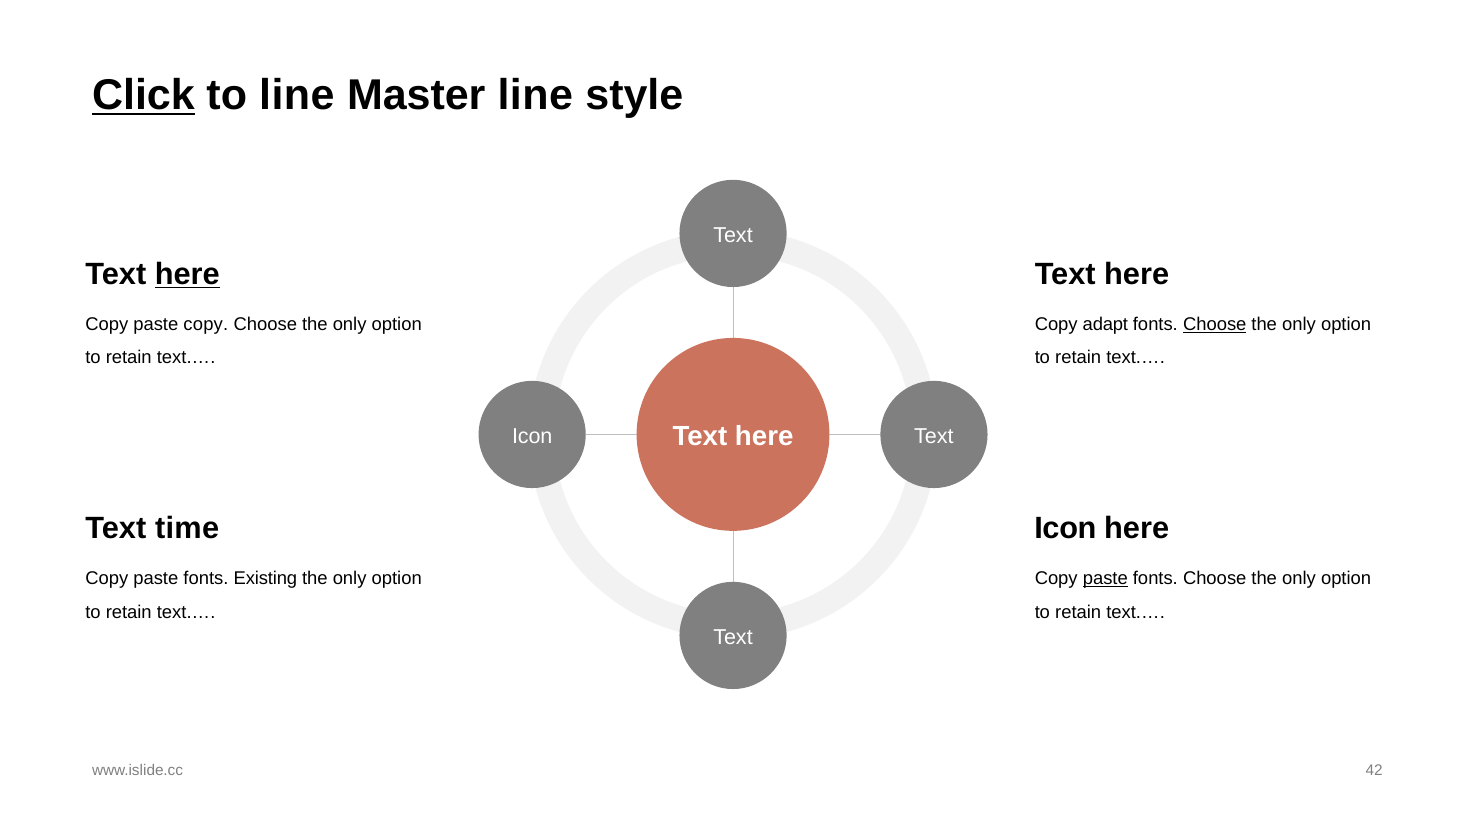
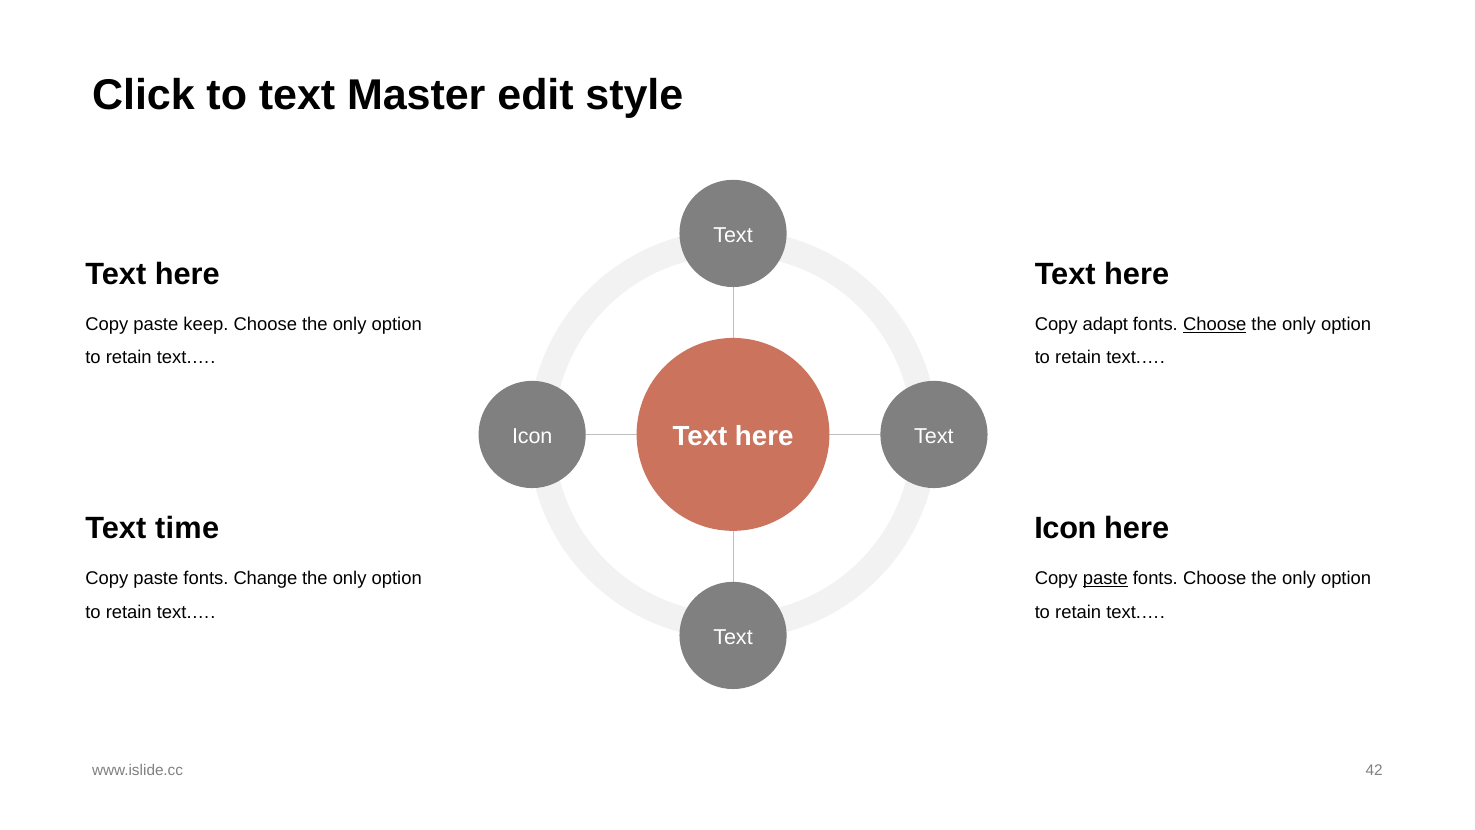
Click underline: present -> none
to line: line -> text
Master line: line -> edit
here at (187, 274) underline: present -> none
paste copy: copy -> keep
Existing: Existing -> Change
